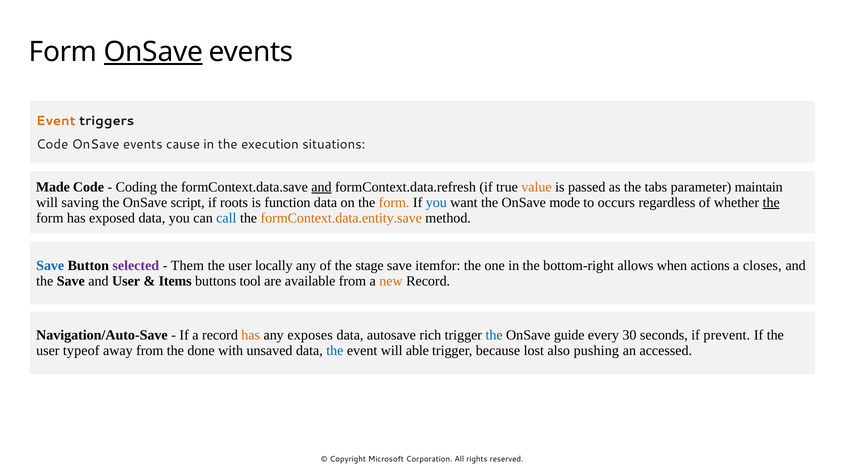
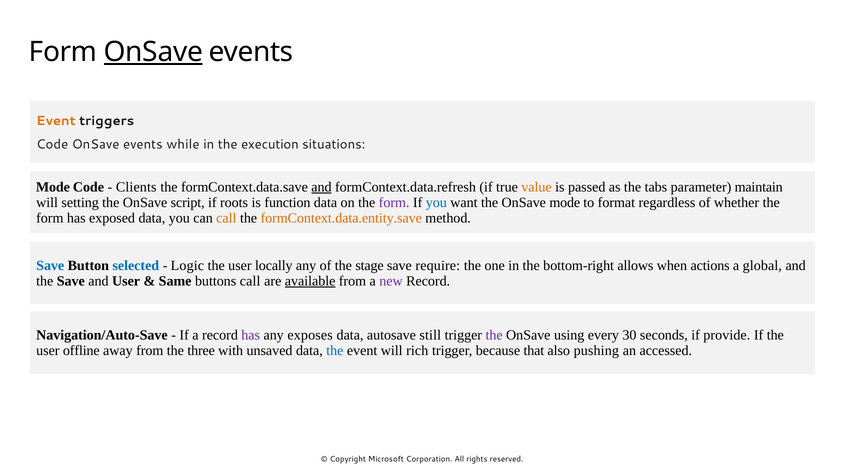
cause: cause -> while
Made at (53, 187): Made -> Mode
Coding: Coding -> Clients
saving: saving -> setting
form at (394, 202) colour: orange -> purple
occurs: occurs -> format
the at (771, 202) underline: present -> none
call at (226, 218) colour: blue -> orange
selected colour: purple -> blue
Them: Them -> Logic
itemfor: itemfor -> require
closes: closes -> global
Items: Items -> Same
buttons tool: tool -> call
available underline: none -> present
new colour: orange -> purple
has at (251, 335) colour: orange -> purple
rich: rich -> still
the at (494, 335) colour: blue -> purple
guide: guide -> using
prevent: prevent -> provide
typeof: typeof -> offline
done: done -> three
able: able -> rich
lost: lost -> that
